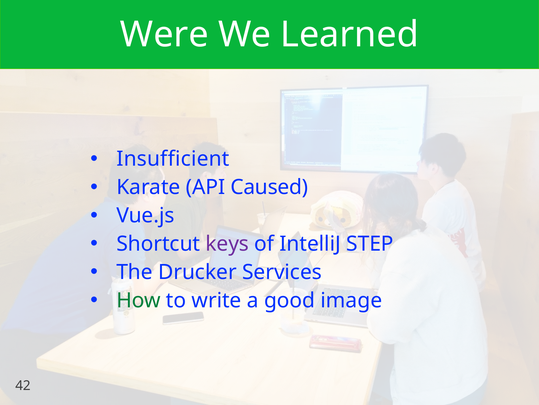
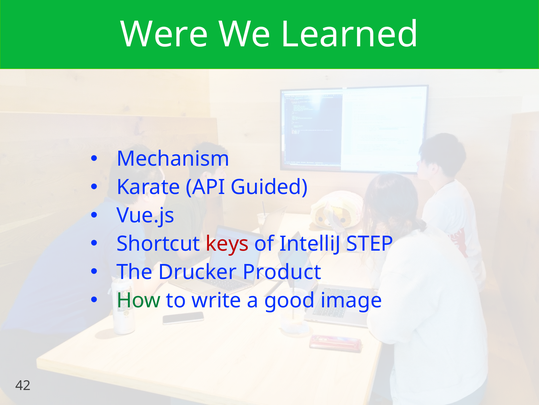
Insufficient: Insufficient -> Mechanism
Caused: Caused -> Guided
keys colour: purple -> red
Services: Services -> Product
